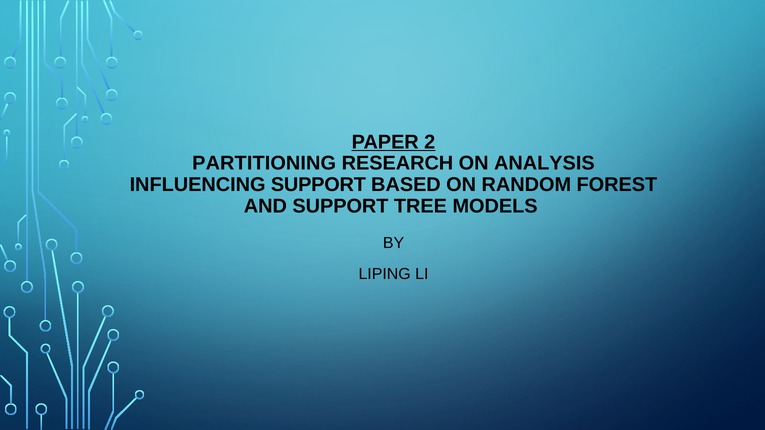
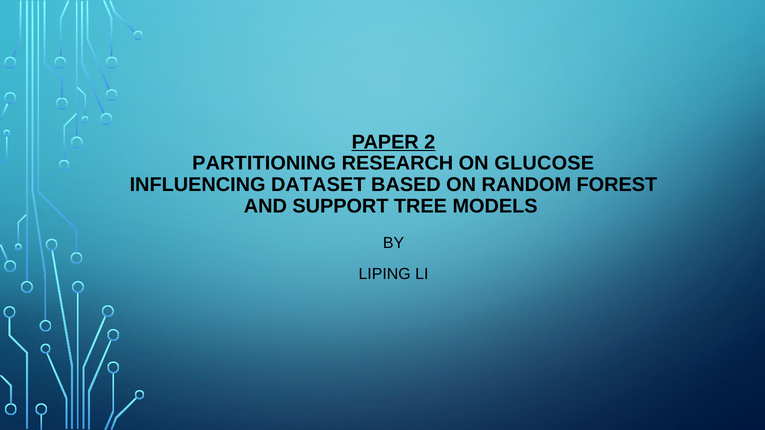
ANALYSIS: ANALYSIS -> GLUCOSE
INFLUENCING SUPPORT: SUPPORT -> DATASET
